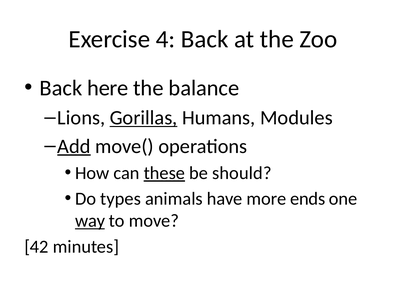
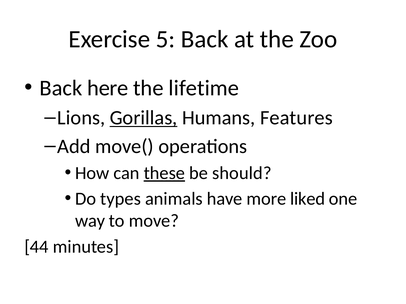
4: 4 -> 5
balance: balance -> lifetime
Modules: Modules -> Features
Add underline: present -> none
ends: ends -> liked
way underline: present -> none
42: 42 -> 44
